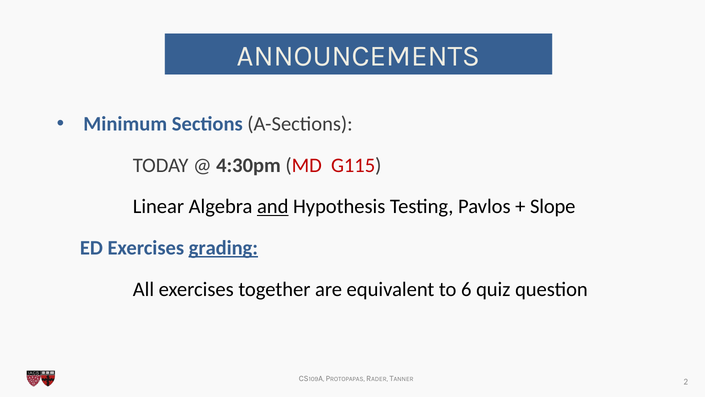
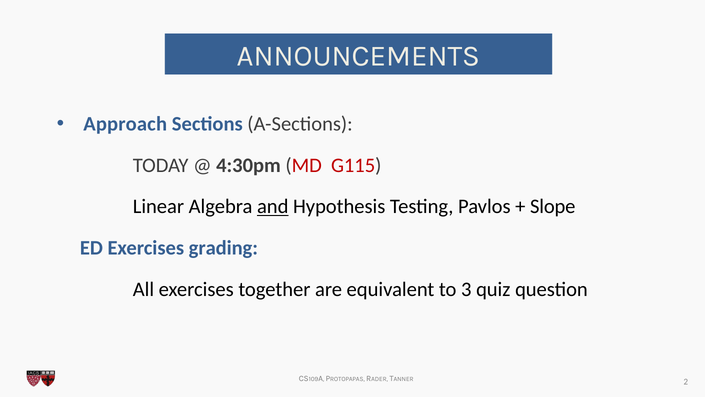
Minimum: Minimum -> Approach
grading underline: present -> none
6: 6 -> 3
